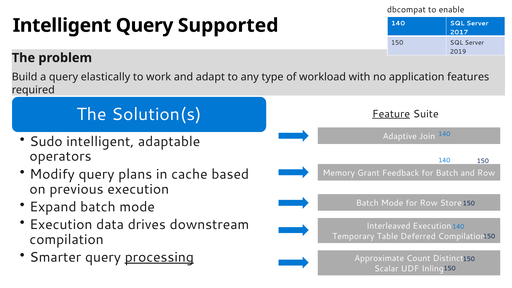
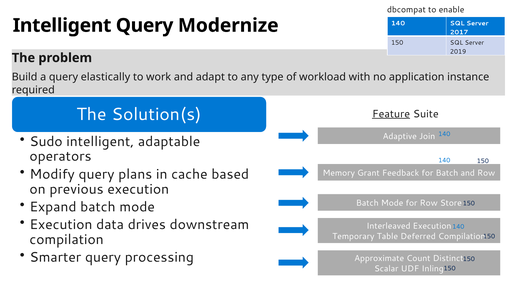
Supported: Supported -> Modernize
features: features -> instance
processing underline: present -> none
